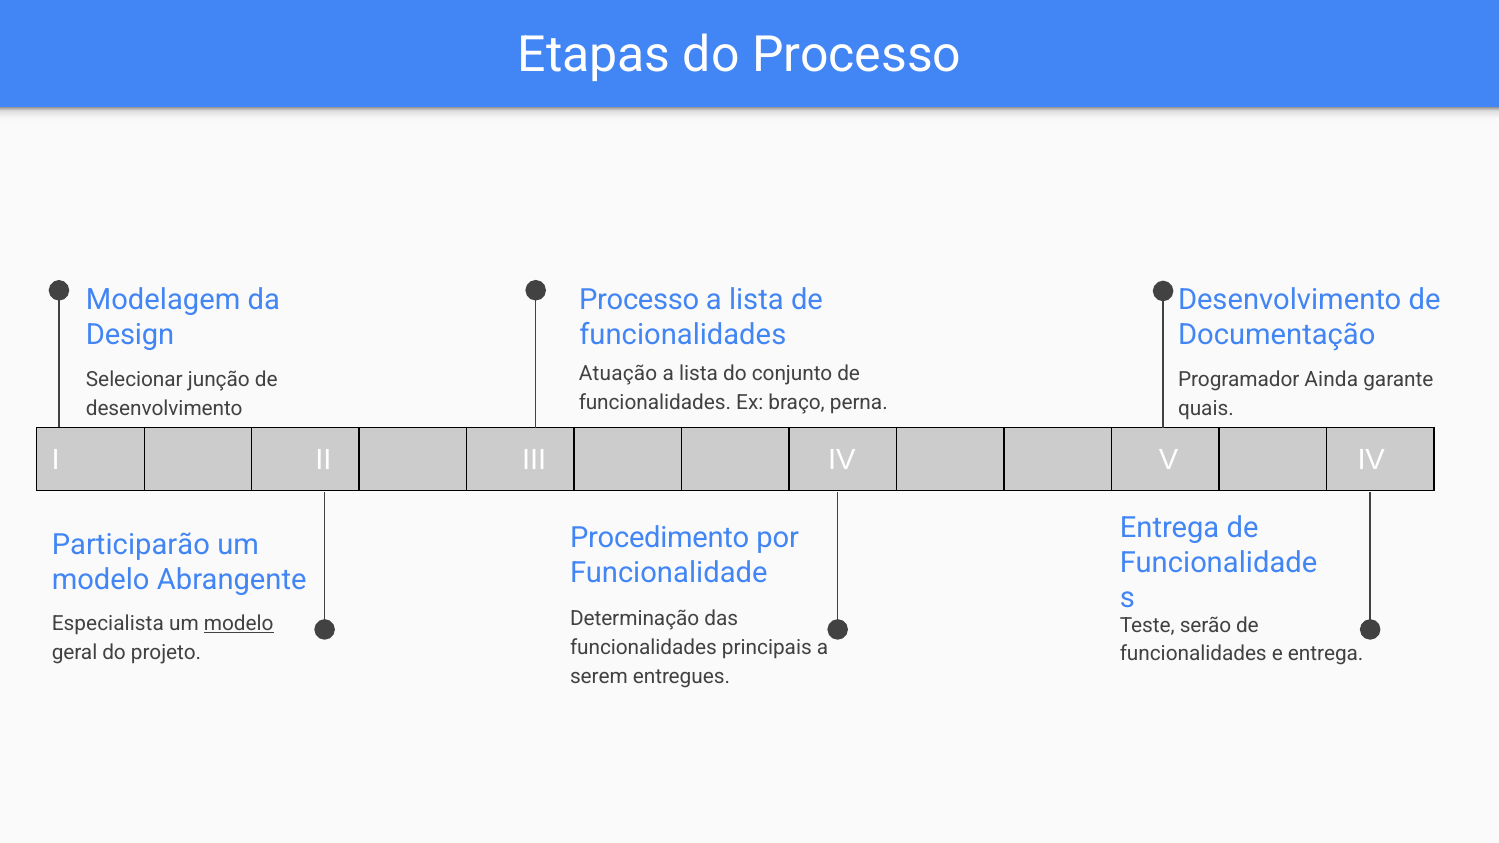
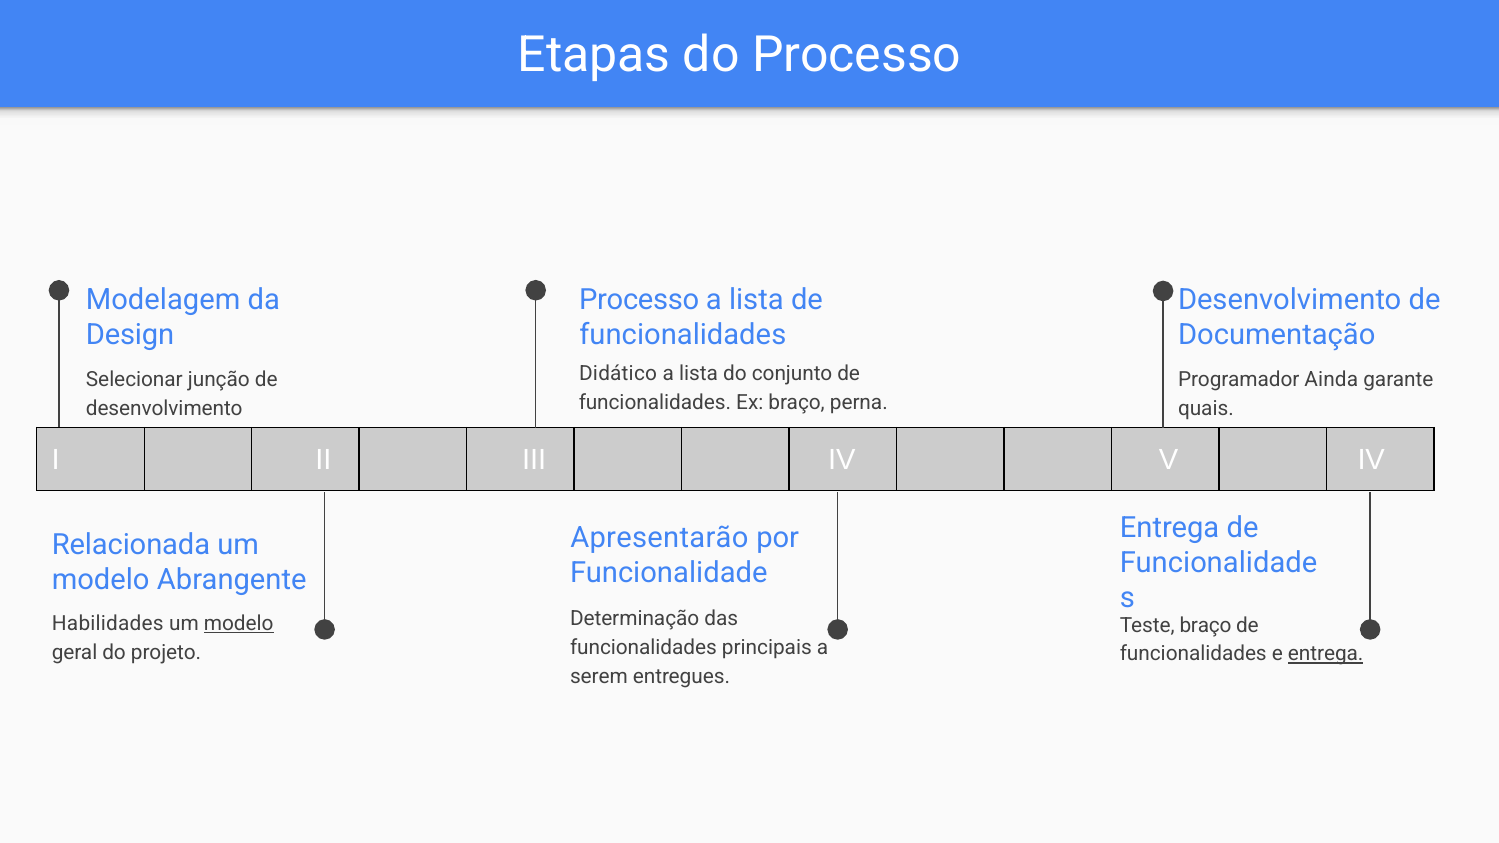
Atuação: Atuação -> Didático
Procedimento: Procedimento -> Apresentarão
Participarão: Participarão -> Relacionada
Especialista: Especialista -> Habilidades
Teste serão: serão -> braço
entrega at (1326, 654) underline: none -> present
